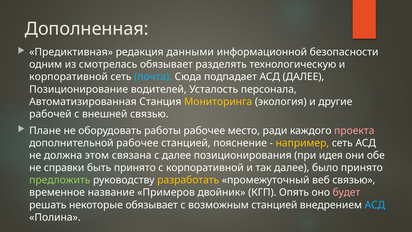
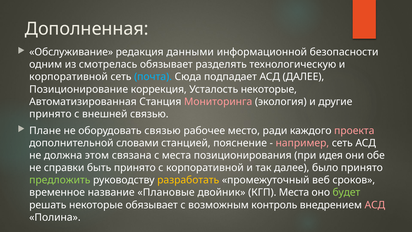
Предиктивная: Предиктивная -> Обслуживание
водителей: водителей -> коррекция
Усталость персонала: персонала -> некоторые
Мониторинга colour: yellow -> pink
рабочей at (50, 114): рабочей -> принято
оборудовать работы: работы -> связью
дополнительной рабочее: рабочее -> словами
например colour: yellow -> pink
с далее: далее -> места
веб связью: связью -> сроков
Примеров: Примеров -> Плановые
КГП Опять: Опять -> Места
будет colour: pink -> light green
возможным станцией: станцией -> контроль
АСД at (375, 205) colour: light blue -> pink
